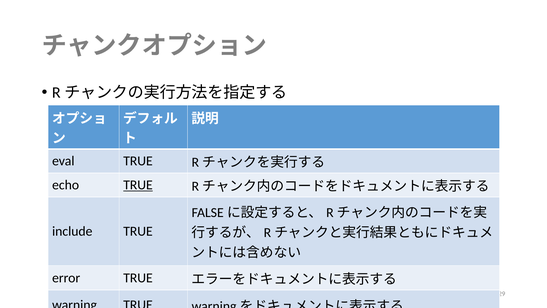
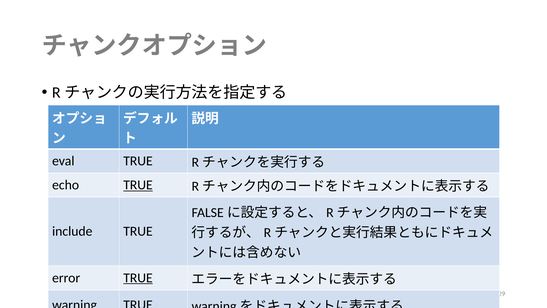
TRUE at (138, 278) underline: none -> present
